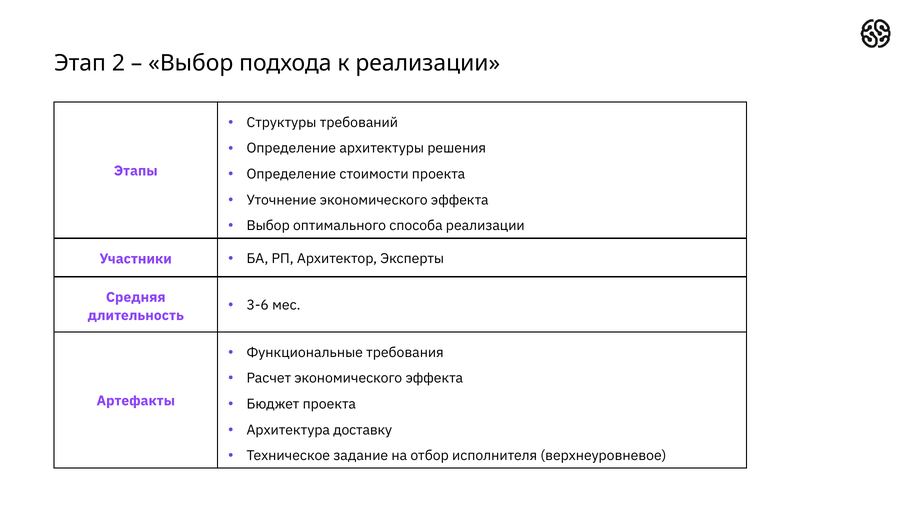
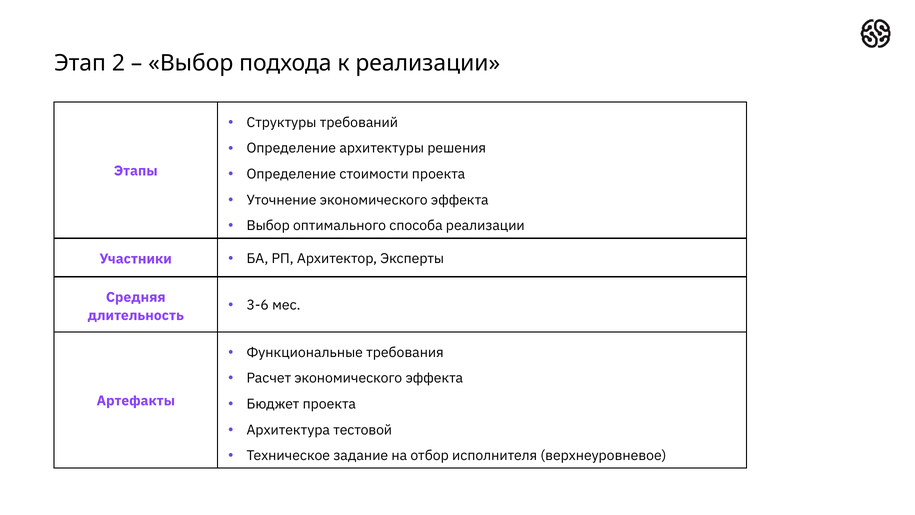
доставку: доставку -> тестовой
